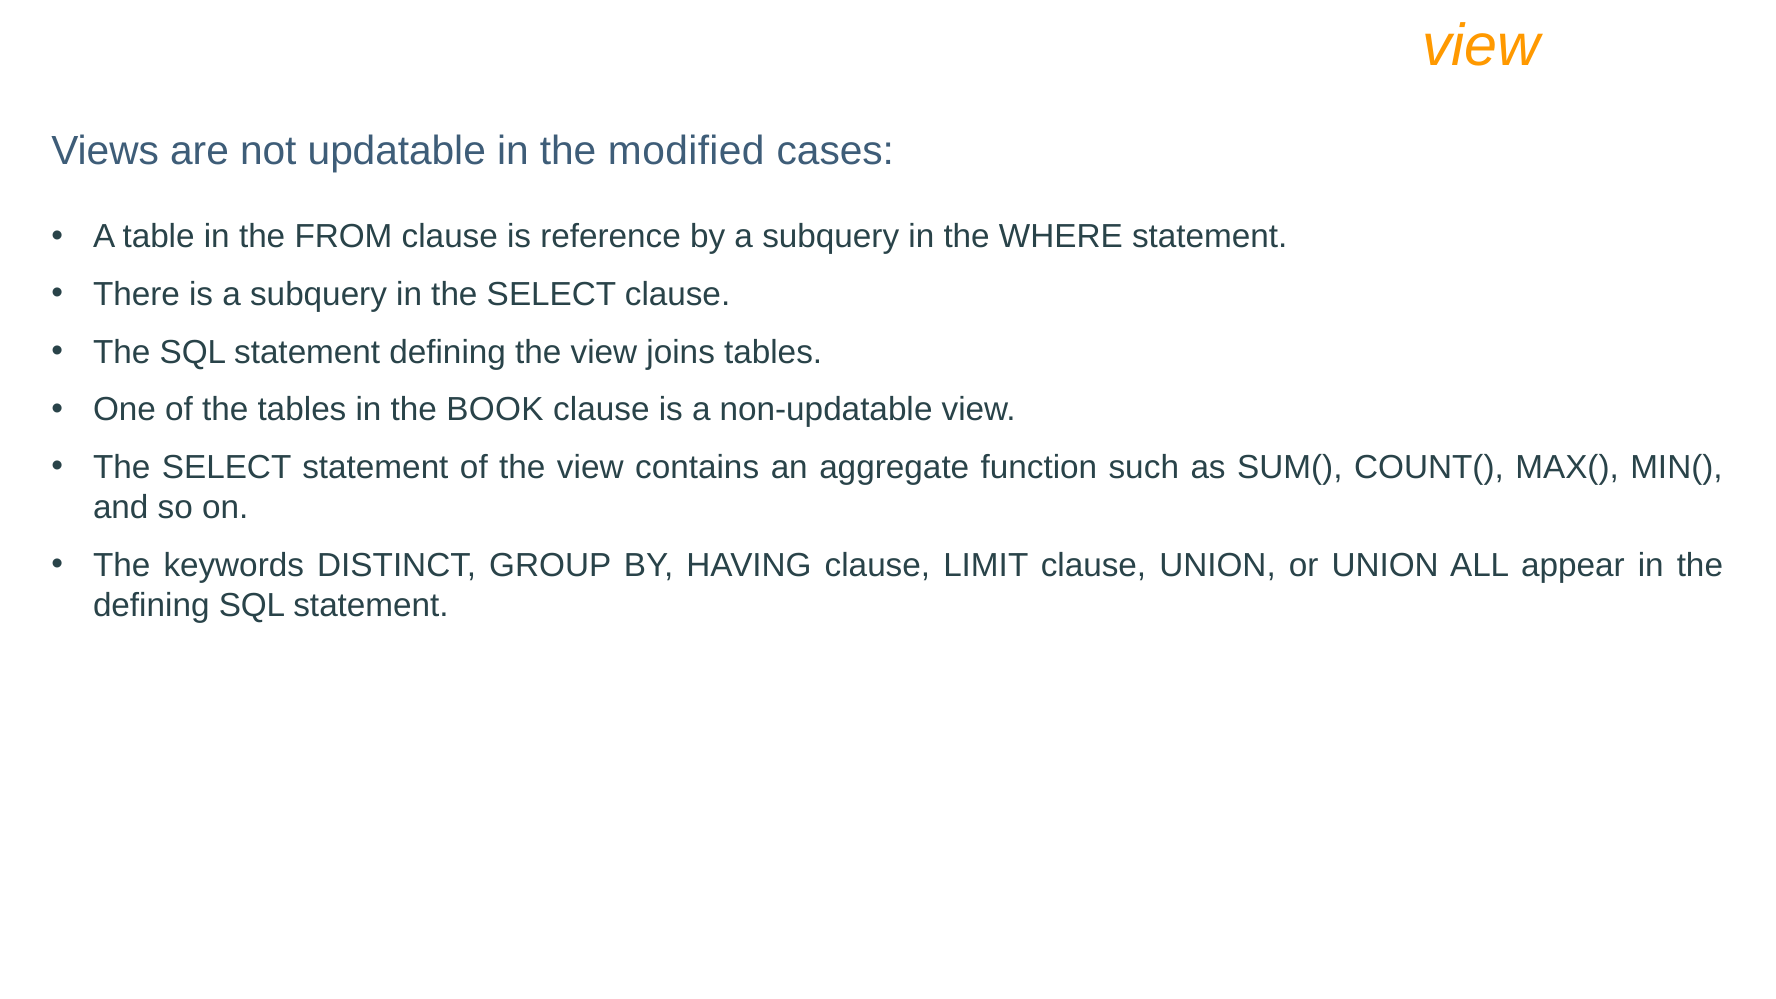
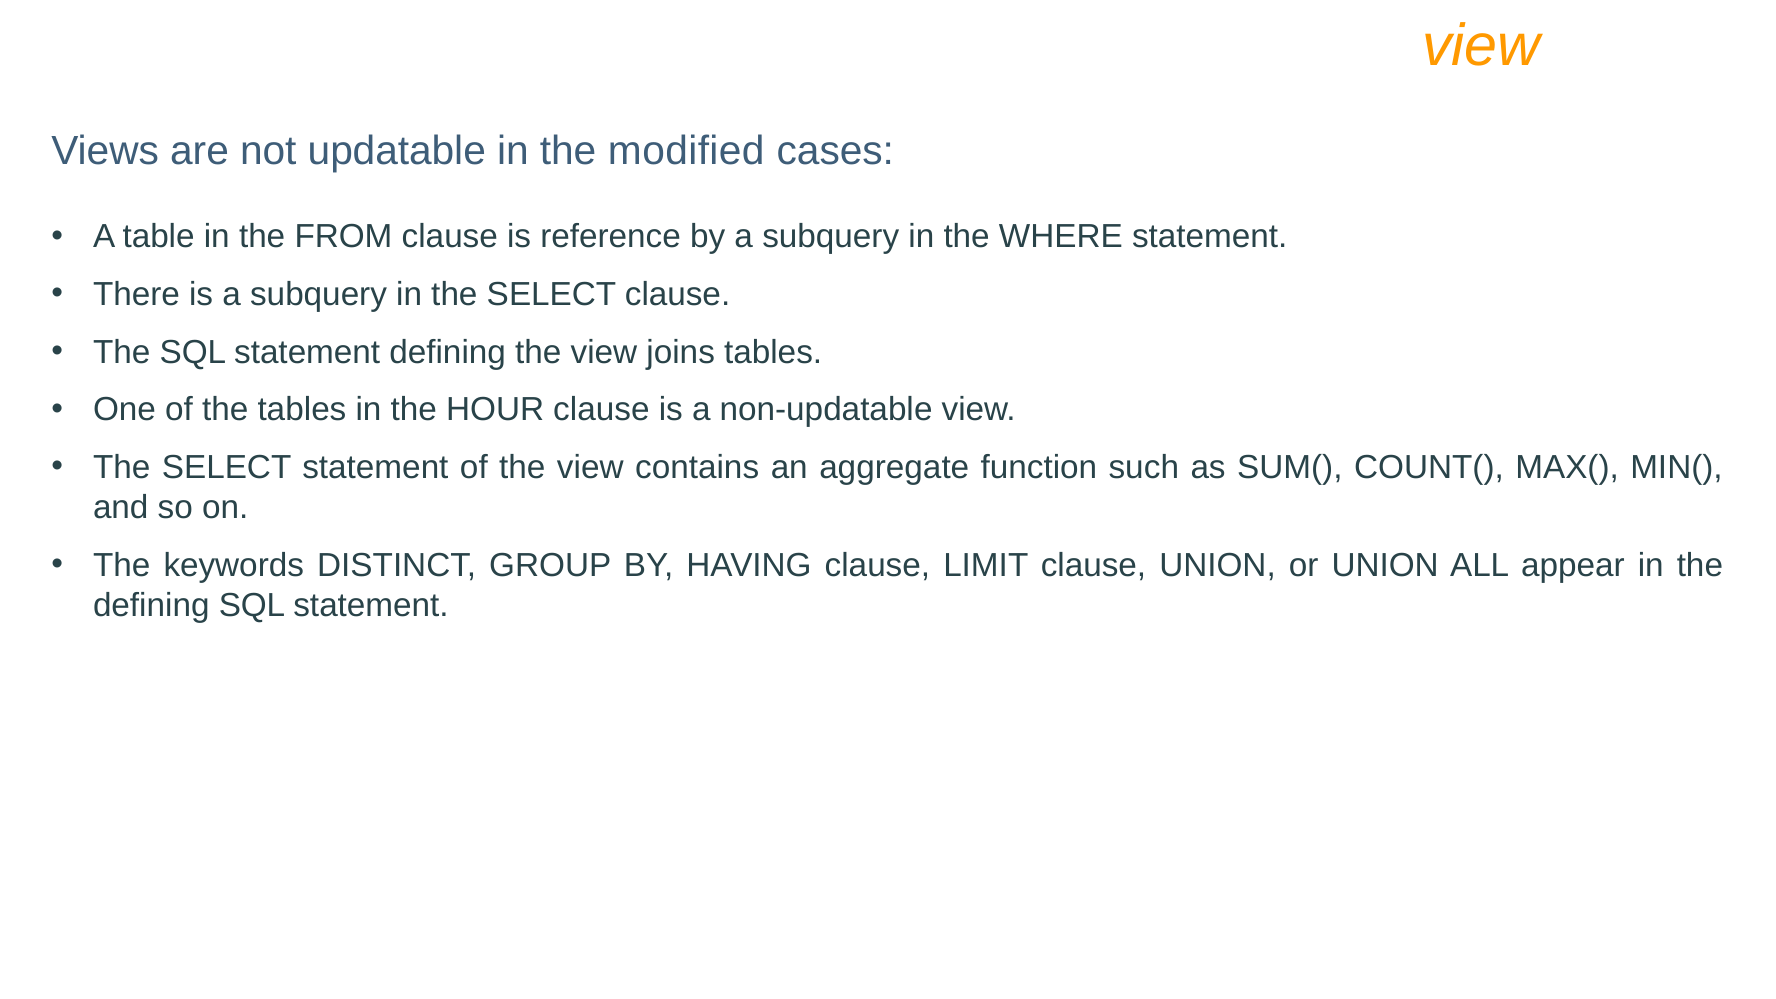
BOOK: BOOK -> HOUR
